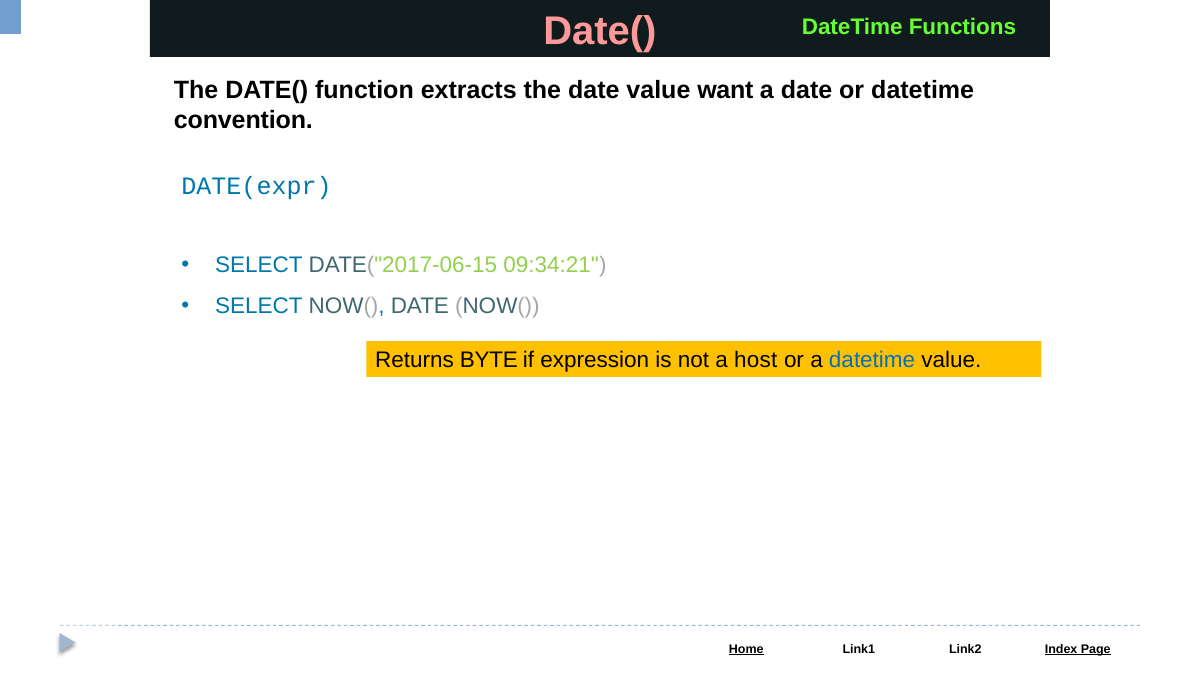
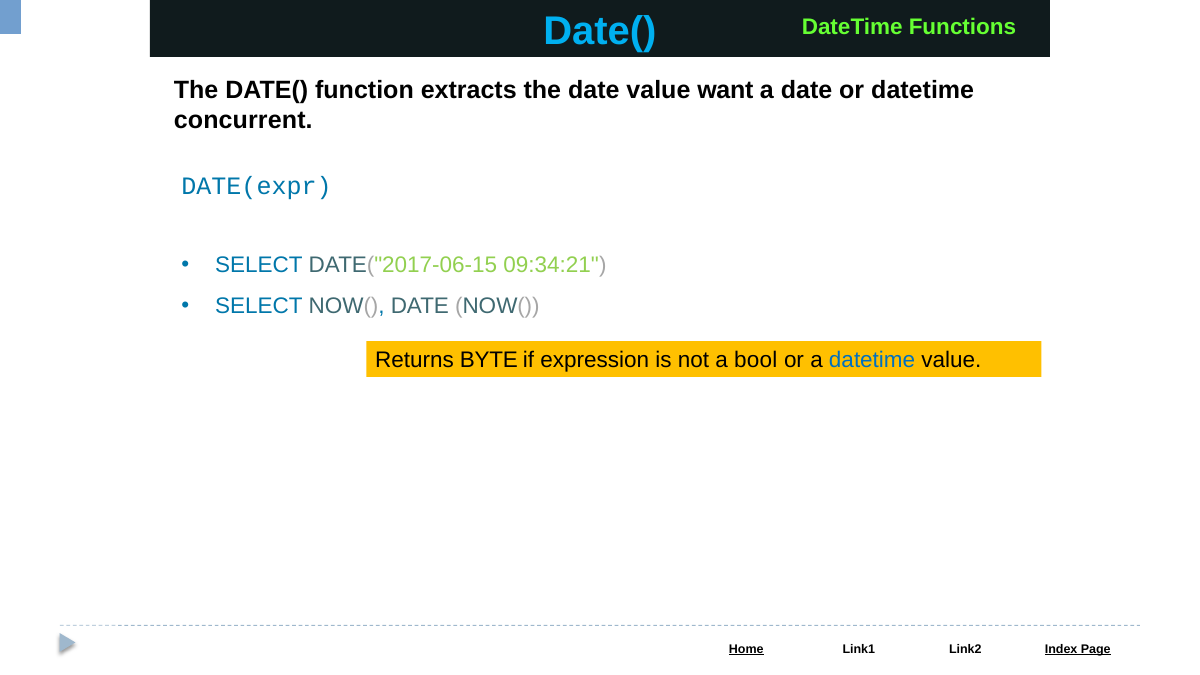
Date( at (600, 31) colour: pink -> light blue
convention: convention -> concurrent
host: host -> bool
